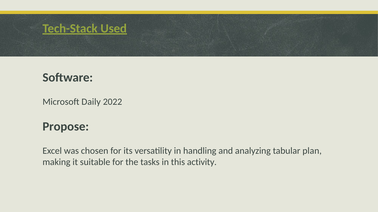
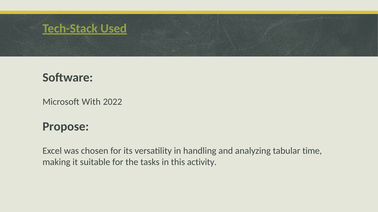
Daily: Daily -> With
plan: plan -> time
